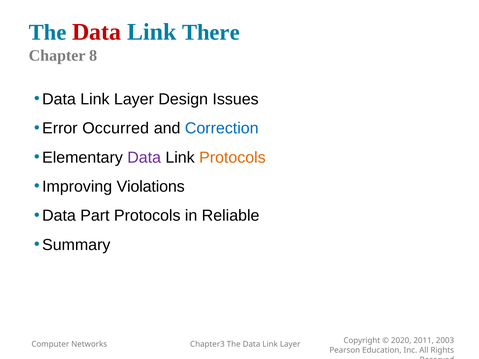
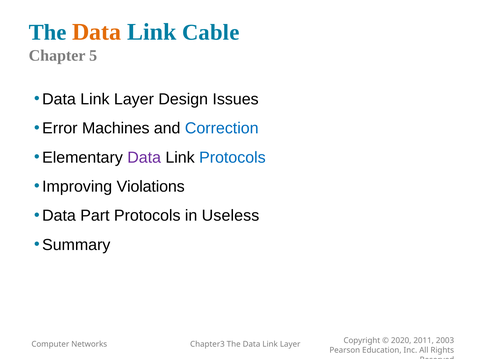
Data at (97, 32) colour: red -> orange
There: There -> Cable
8: 8 -> 5
Occurred: Occurred -> Machines
Protocols at (232, 158) colour: orange -> blue
Reliable: Reliable -> Useless
